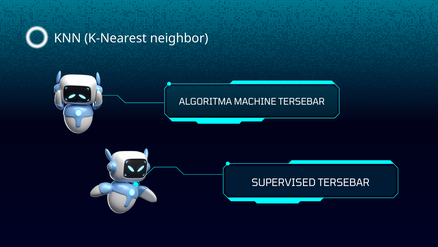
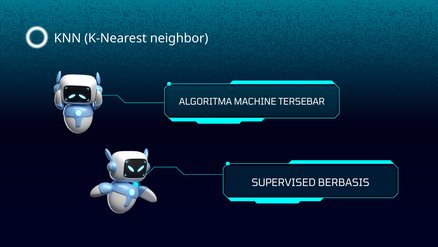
SUPERVISED TERSEBAR: TERSEBAR -> BERBASIS
